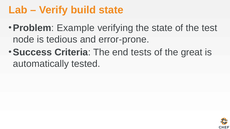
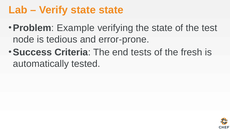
Verify build: build -> state
great: great -> fresh
